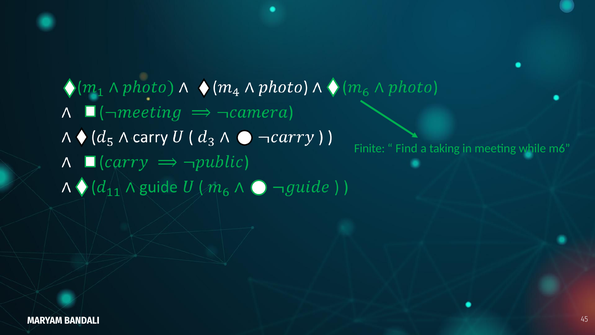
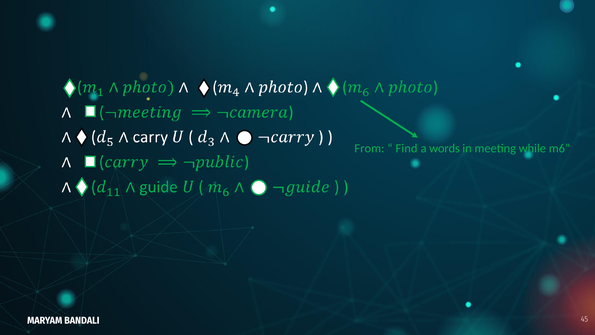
Finite: Finite -> From
taking: taking -> words
